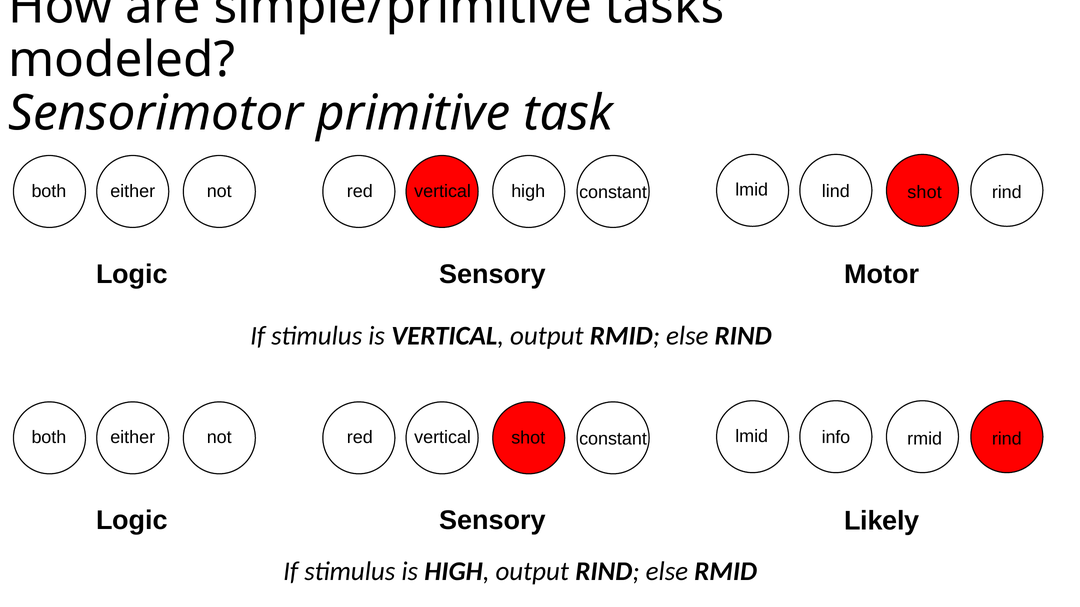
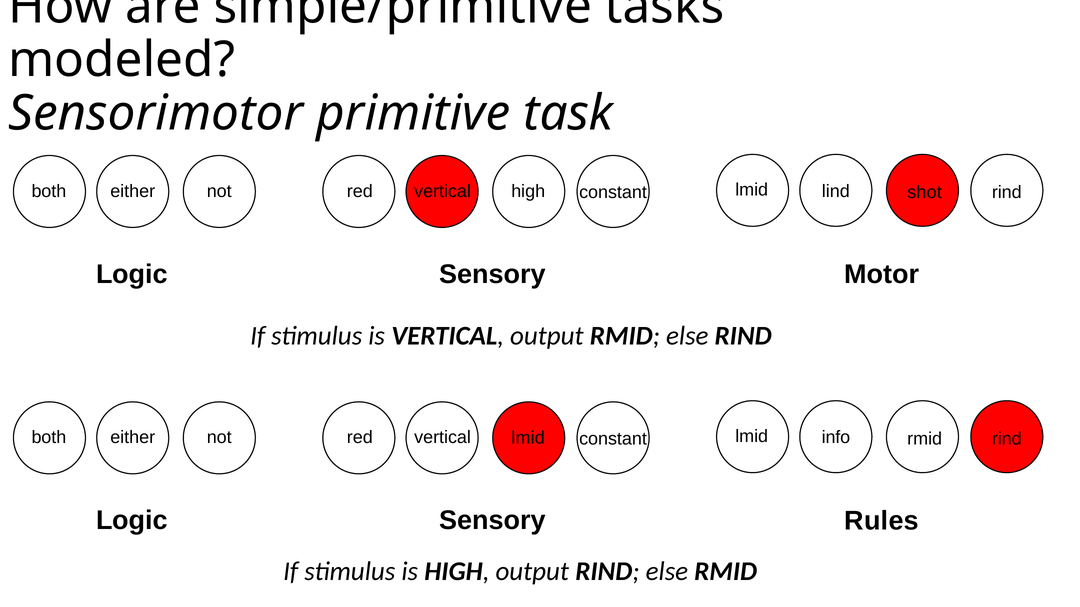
vertical shot: shot -> lmid
Likely: Likely -> Rules
